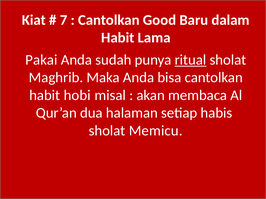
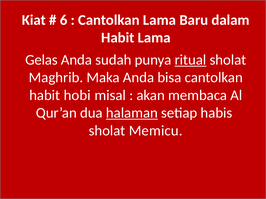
7: 7 -> 6
Cantolkan Good: Good -> Lama
Pakai: Pakai -> Gelas
halaman underline: none -> present
